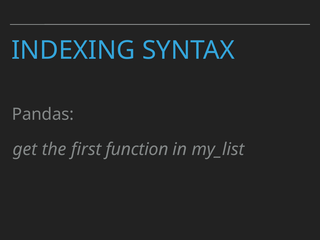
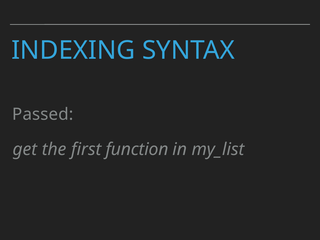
Pandas: Pandas -> Passed
